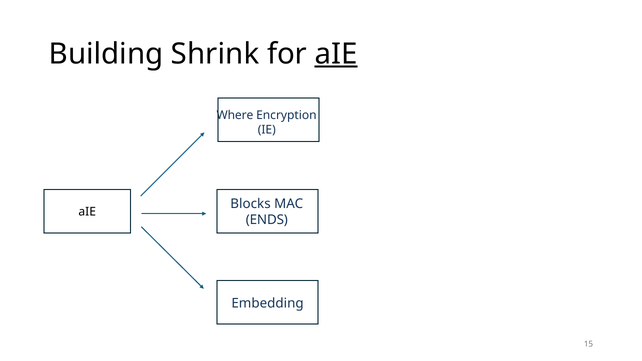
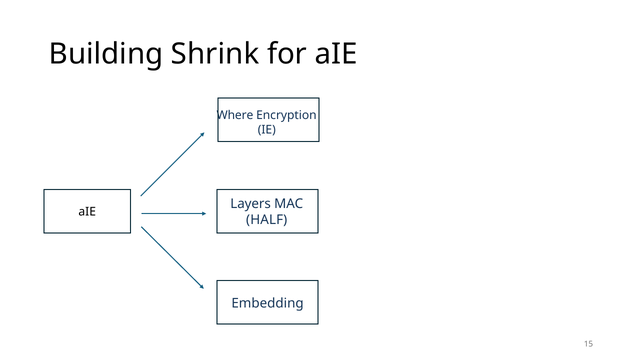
aIE at (336, 54) underline: present -> none
Blocks: Blocks -> Layers
ENDS: ENDS -> HALF
